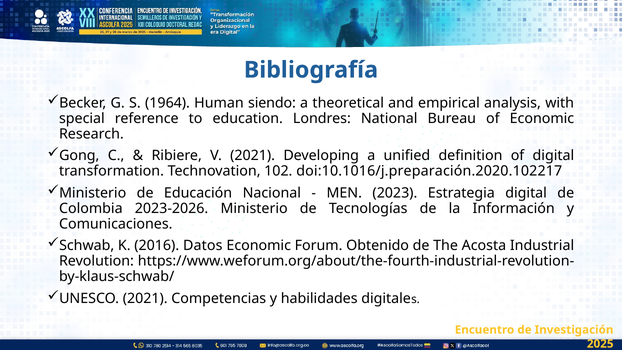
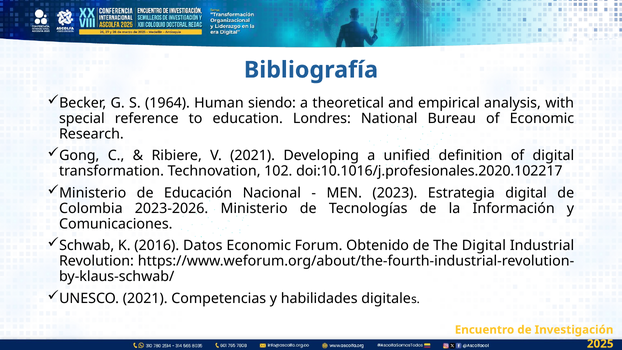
doi:10.1016/j.preparación.2020.102217: doi:10.1016/j.preparación.2020.102217 -> doi:10.1016/j.profesionales.2020.102217
The Acosta: Acosta -> Digital
